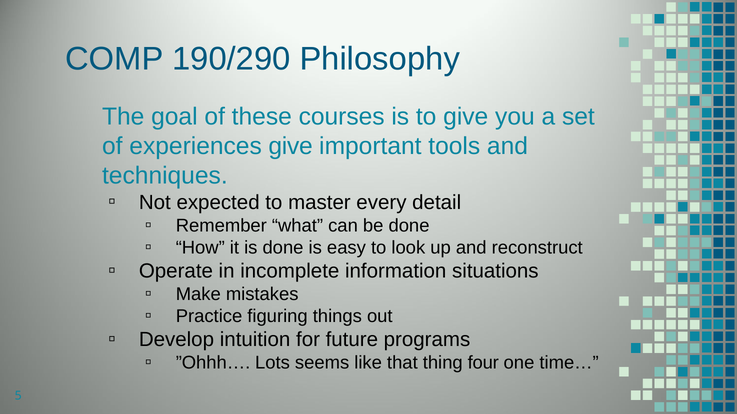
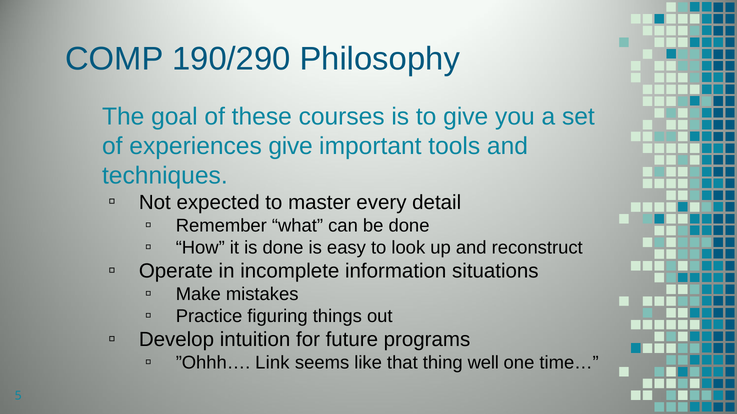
Lots: Lots -> Link
four: four -> well
